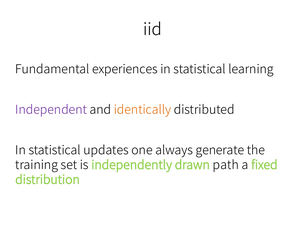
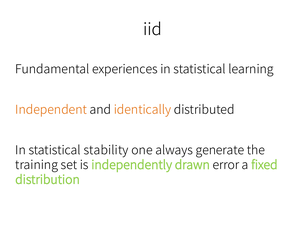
Independent colour: purple -> orange
updates: updates -> stability
path: path -> error
